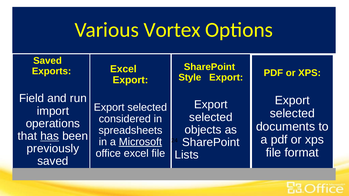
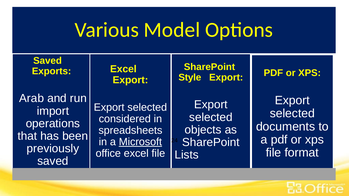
Vortex: Vortex -> Model
Field: Field -> Arab
has underline: present -> none
